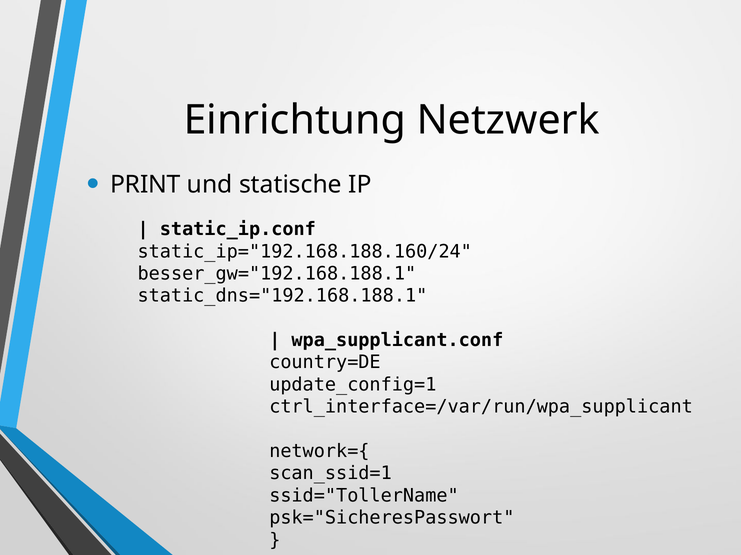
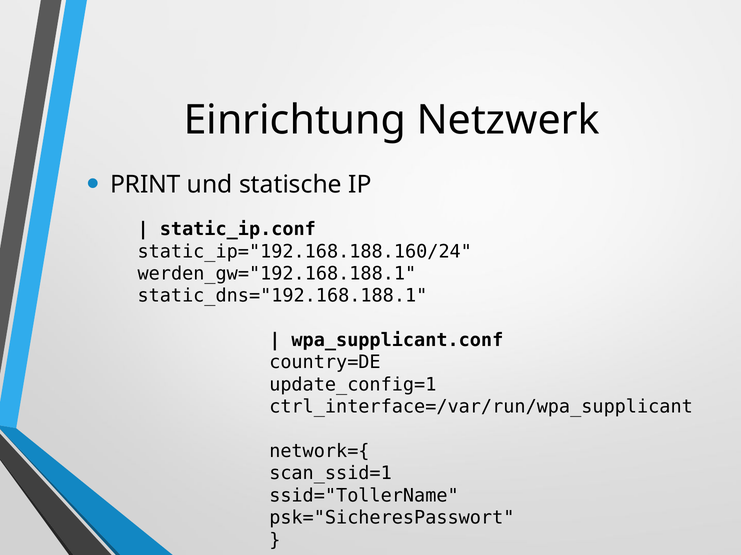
besser_gw="192.168.188.1: besser_gw="192.168.188.1 -> werden_gw="192.168.188.1
